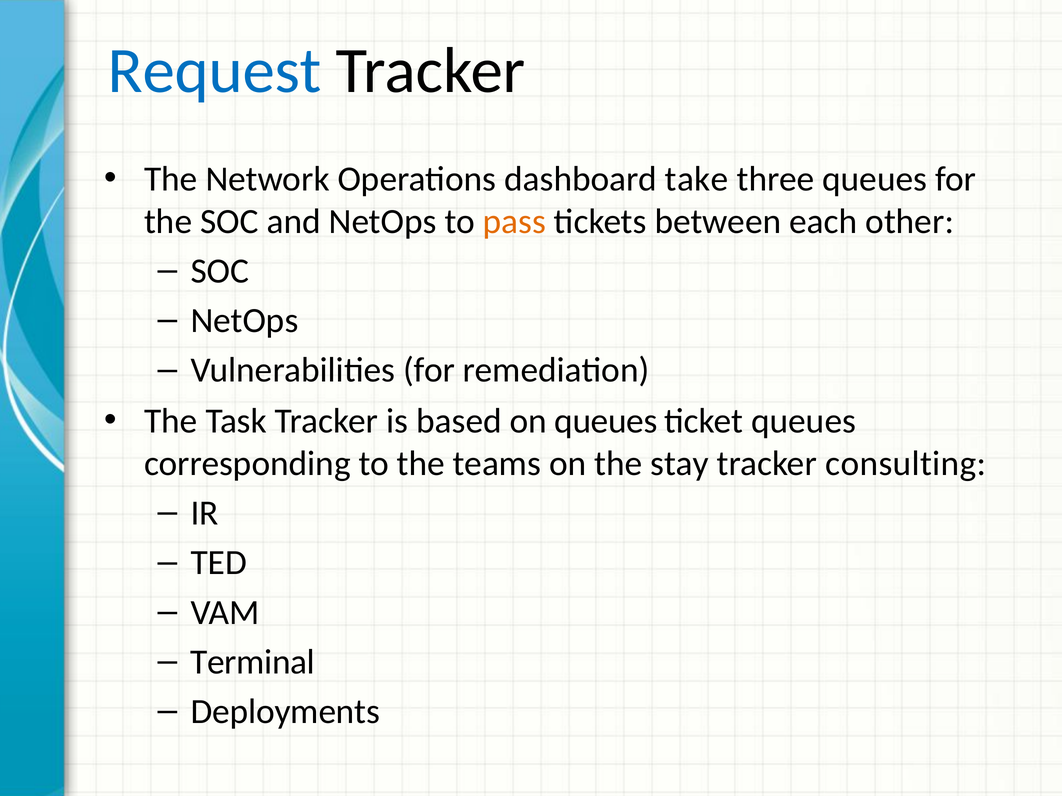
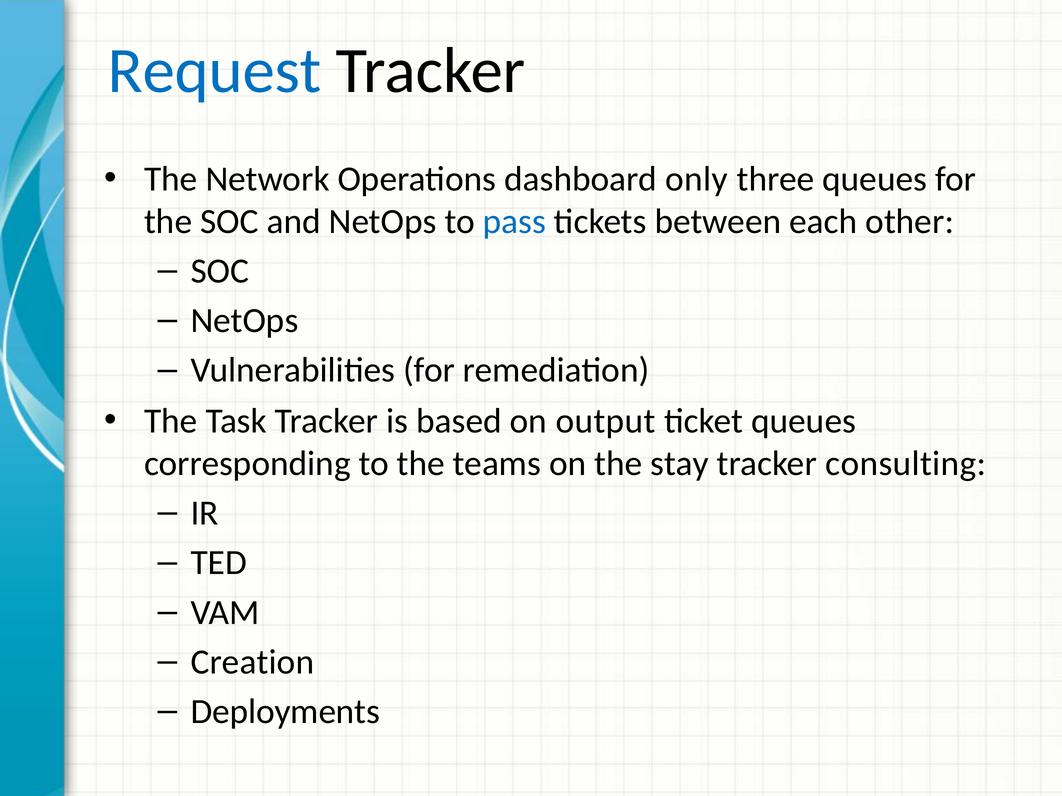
take: take -> only
pass colour: orange -> blue
on queues: queues -> output
Terminal: Terminal -> Creation
